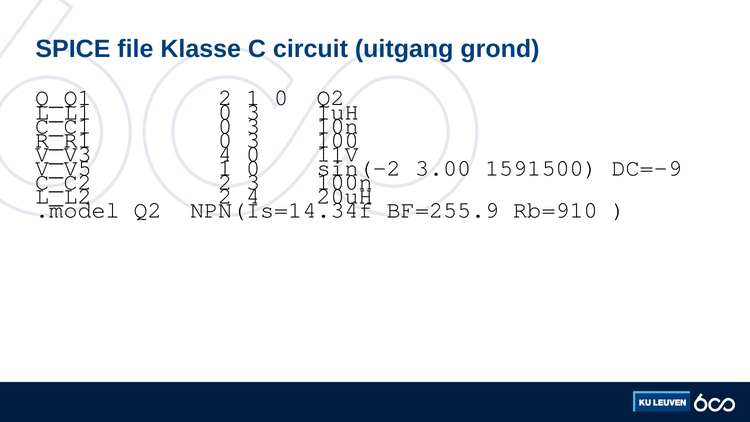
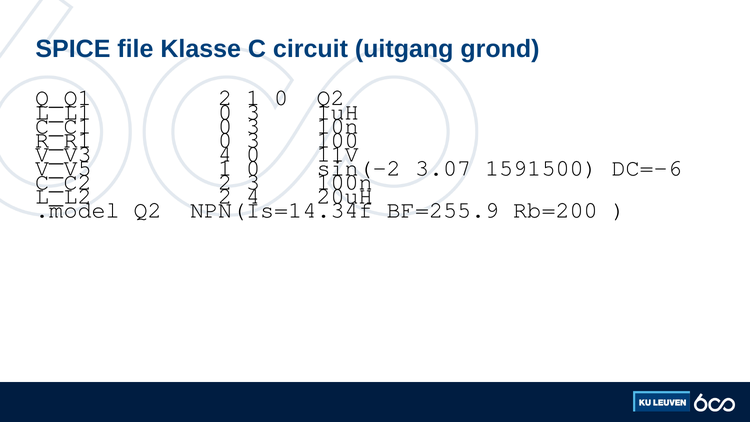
3.00: 3.00 -> 3.07
DC=-9: DC=-9 -> DC=-6
Rb=910: Rb=910 -> Rb=200
